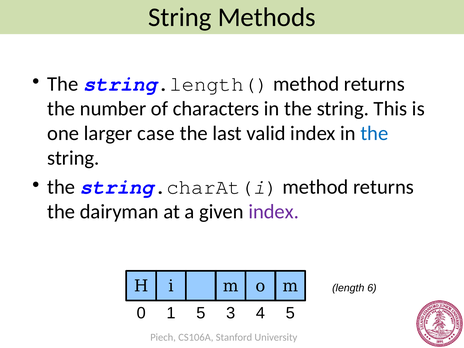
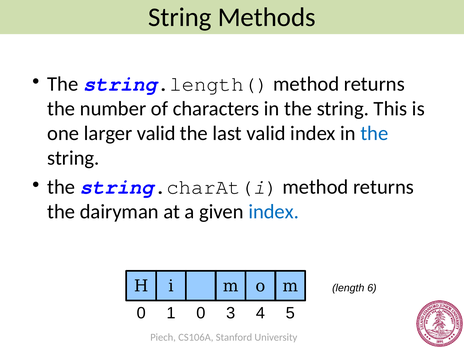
larger case: case -> valid
index at (274, 212) colour: purple -> blue
1 5: 5 -> 0
